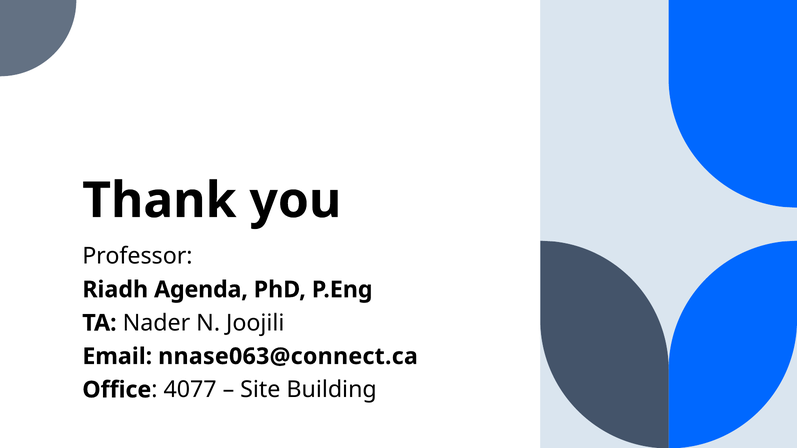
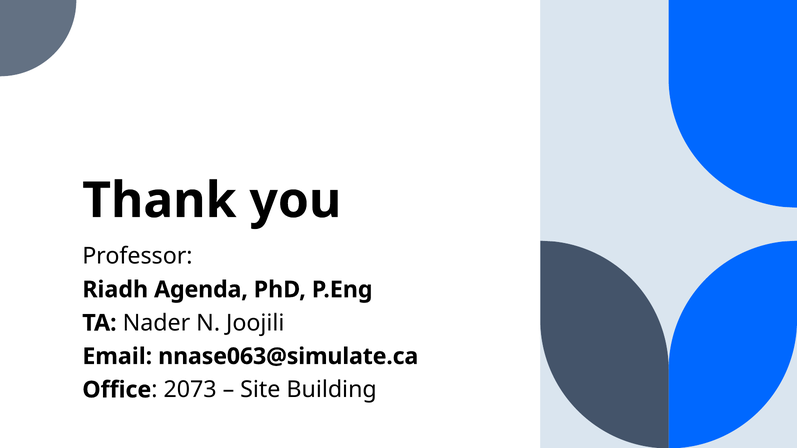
nnase063@connect.ca: nnase063@connect.ca -> nnase063@simulate.ca
4077: 4077 -> 2073
